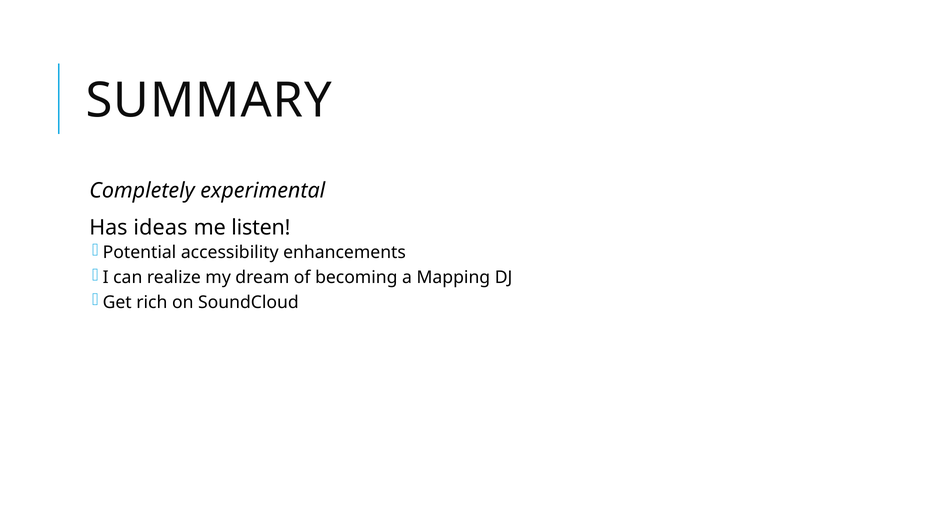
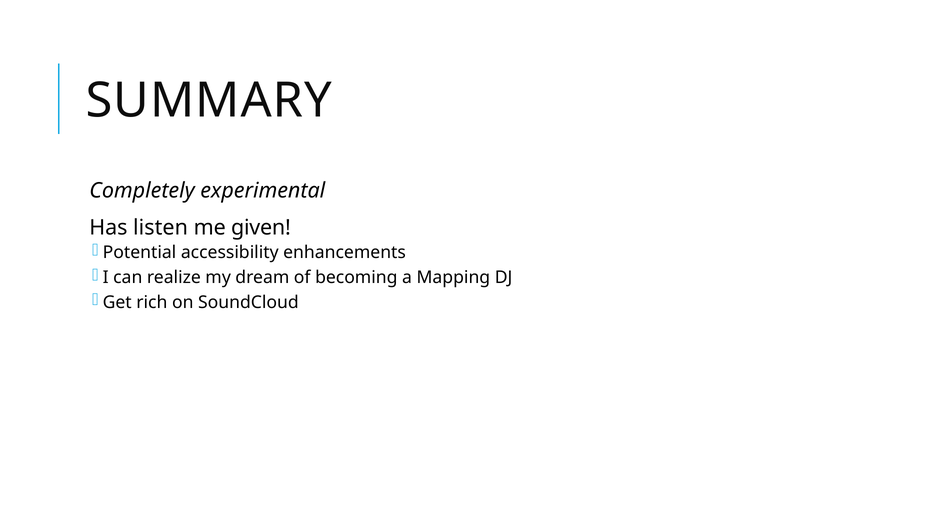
ideas: ideas -> listen
listen: listen -> given
